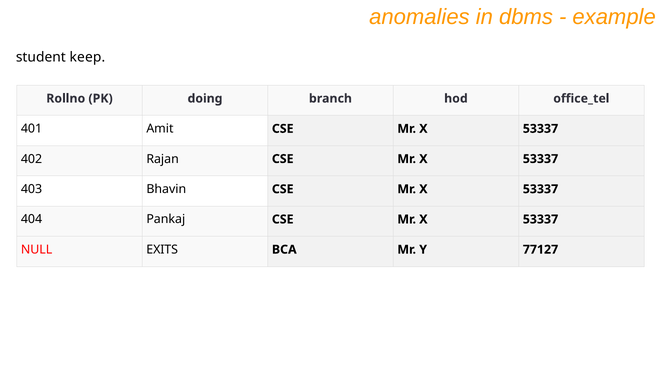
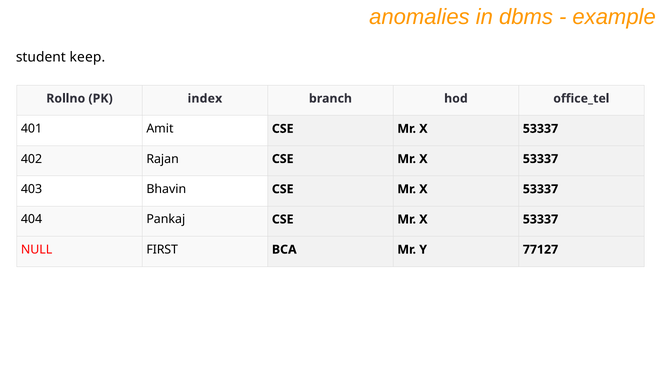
doing: doing -> index
EXITS: EXITS -> FIRST
